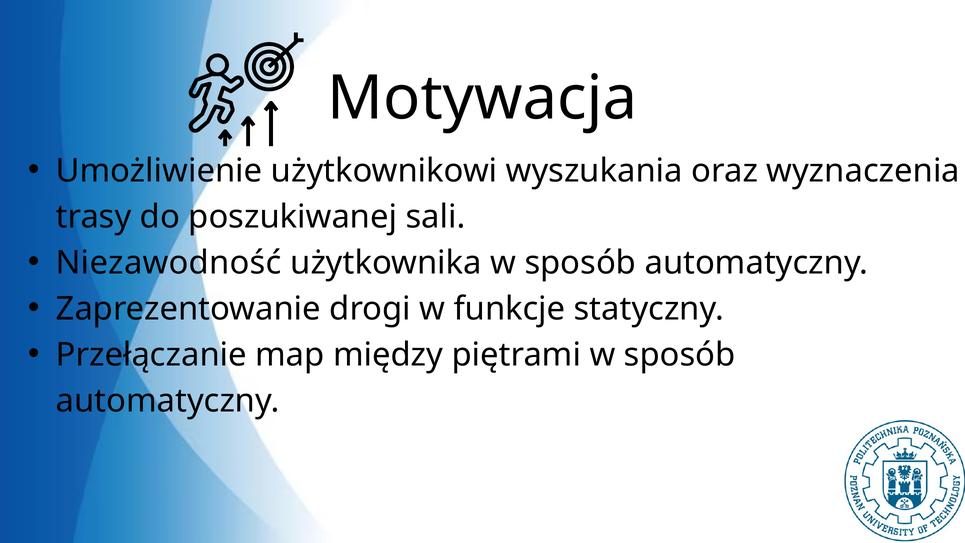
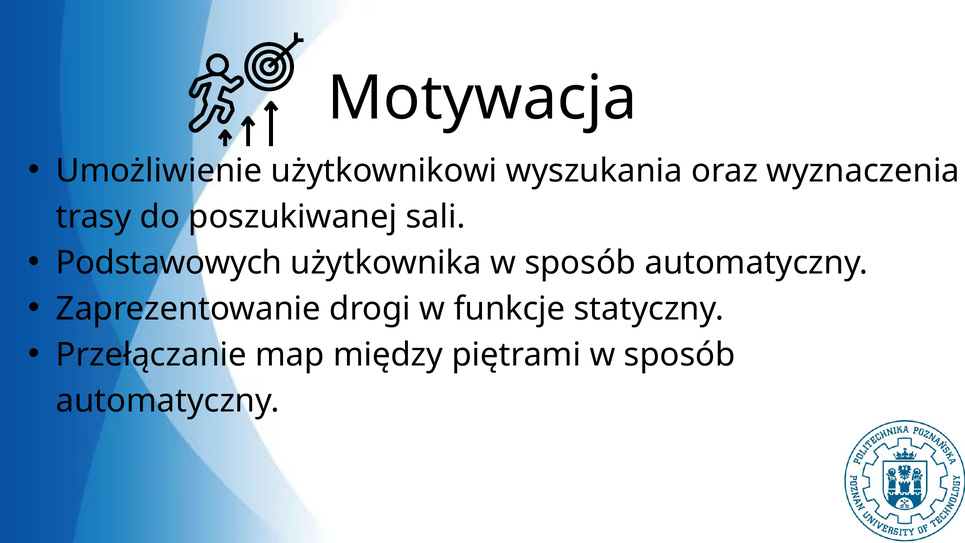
Niezawodność: Niezawodność -> Podstawowych
